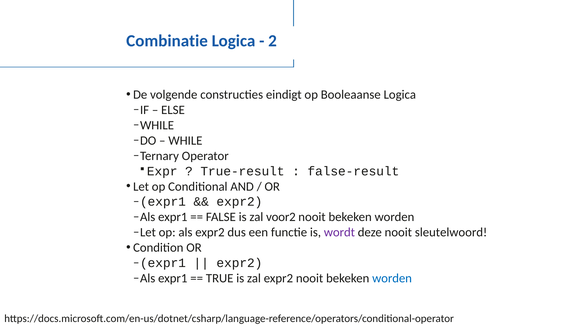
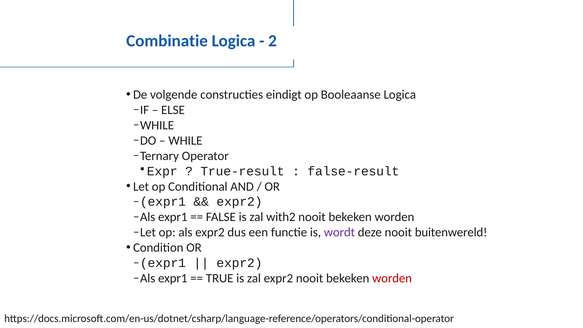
voor2: voor2 -> with2
sleutelwoord: sleutelwoord -> buitenwereld
worden at (392, 278) colour: blue -> red
